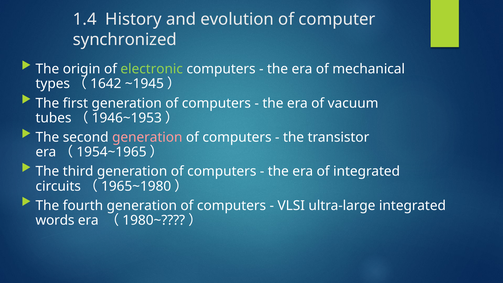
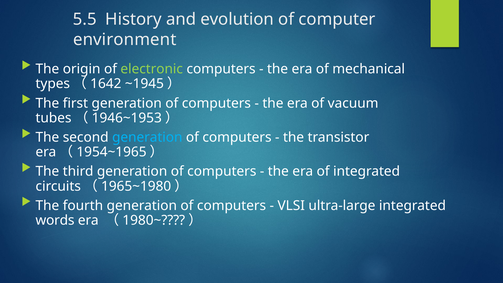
1.4: 1.4 -> 5.5
synchronized: synchronized -> environment
generation at (147, 137) colour: pink -> light blue
